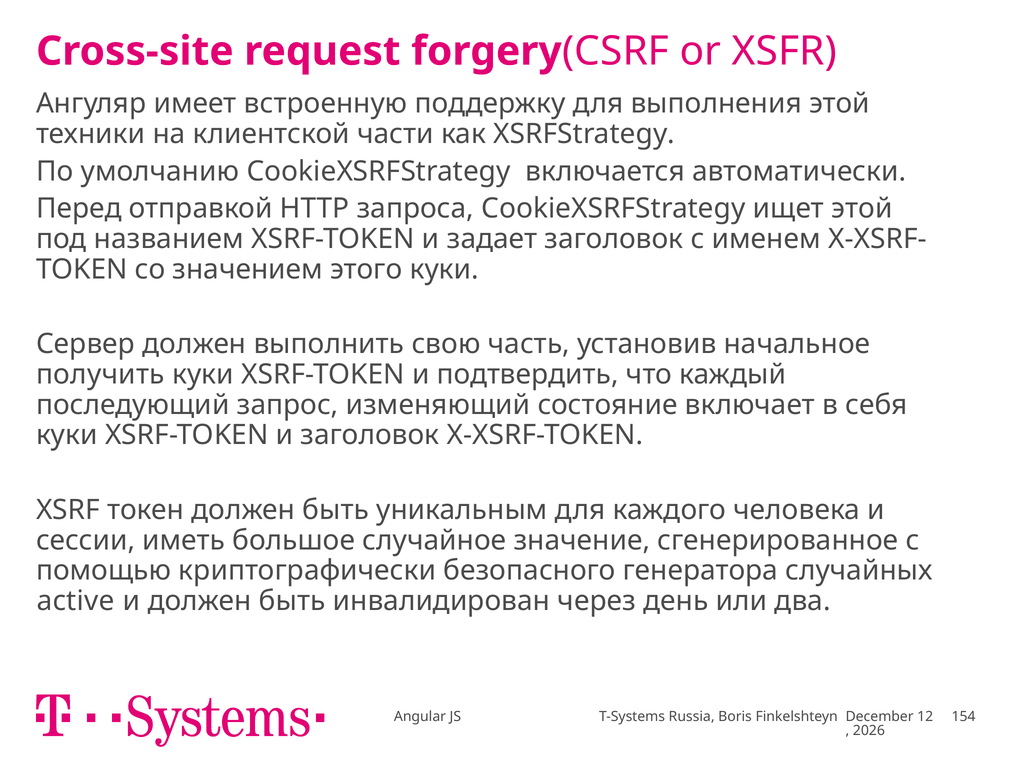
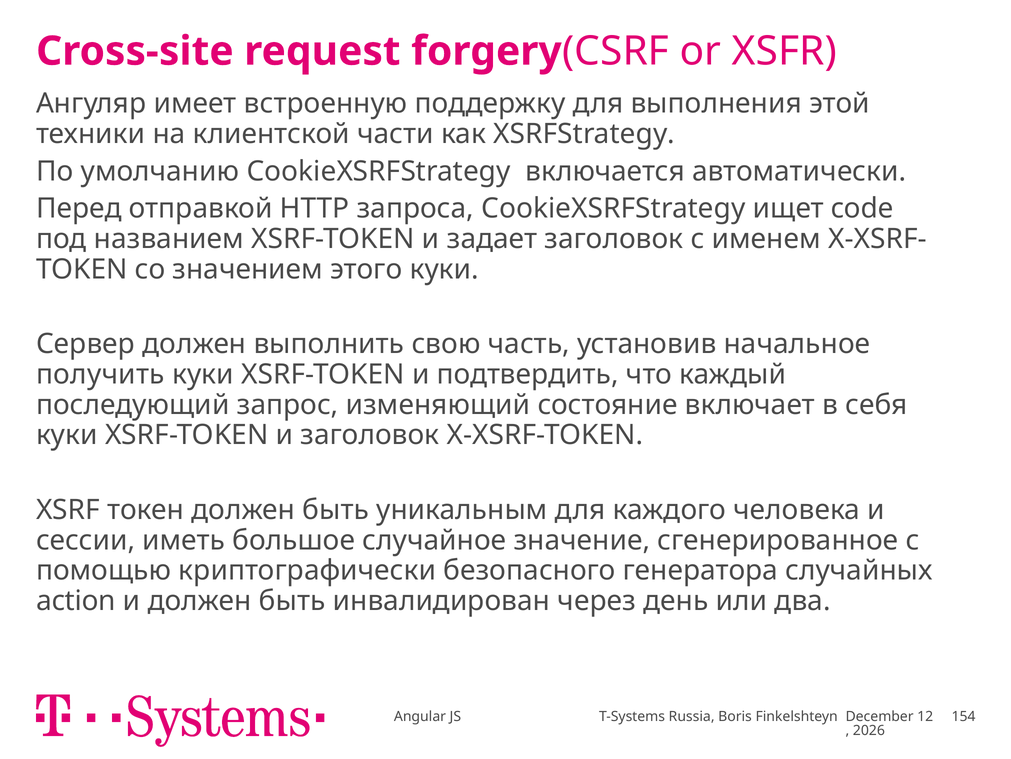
ищет этой: этой -> code
active: active -> action
